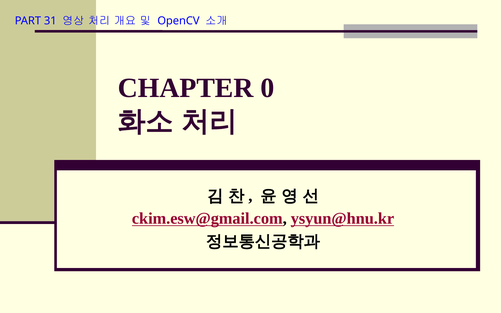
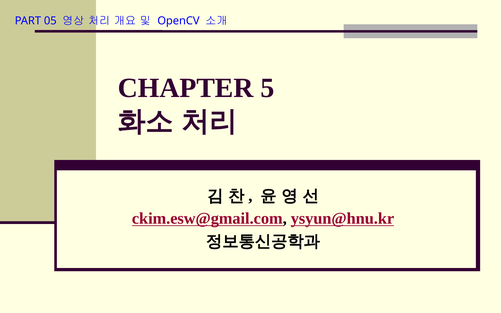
31: 31 -> 05
0: 0 -> 5
